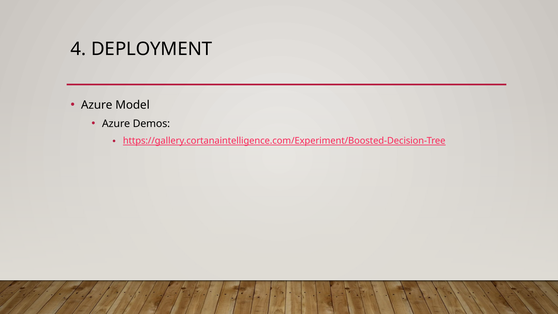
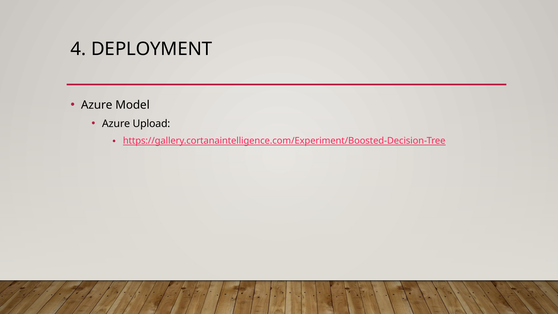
Demos: Demos -> Upload
